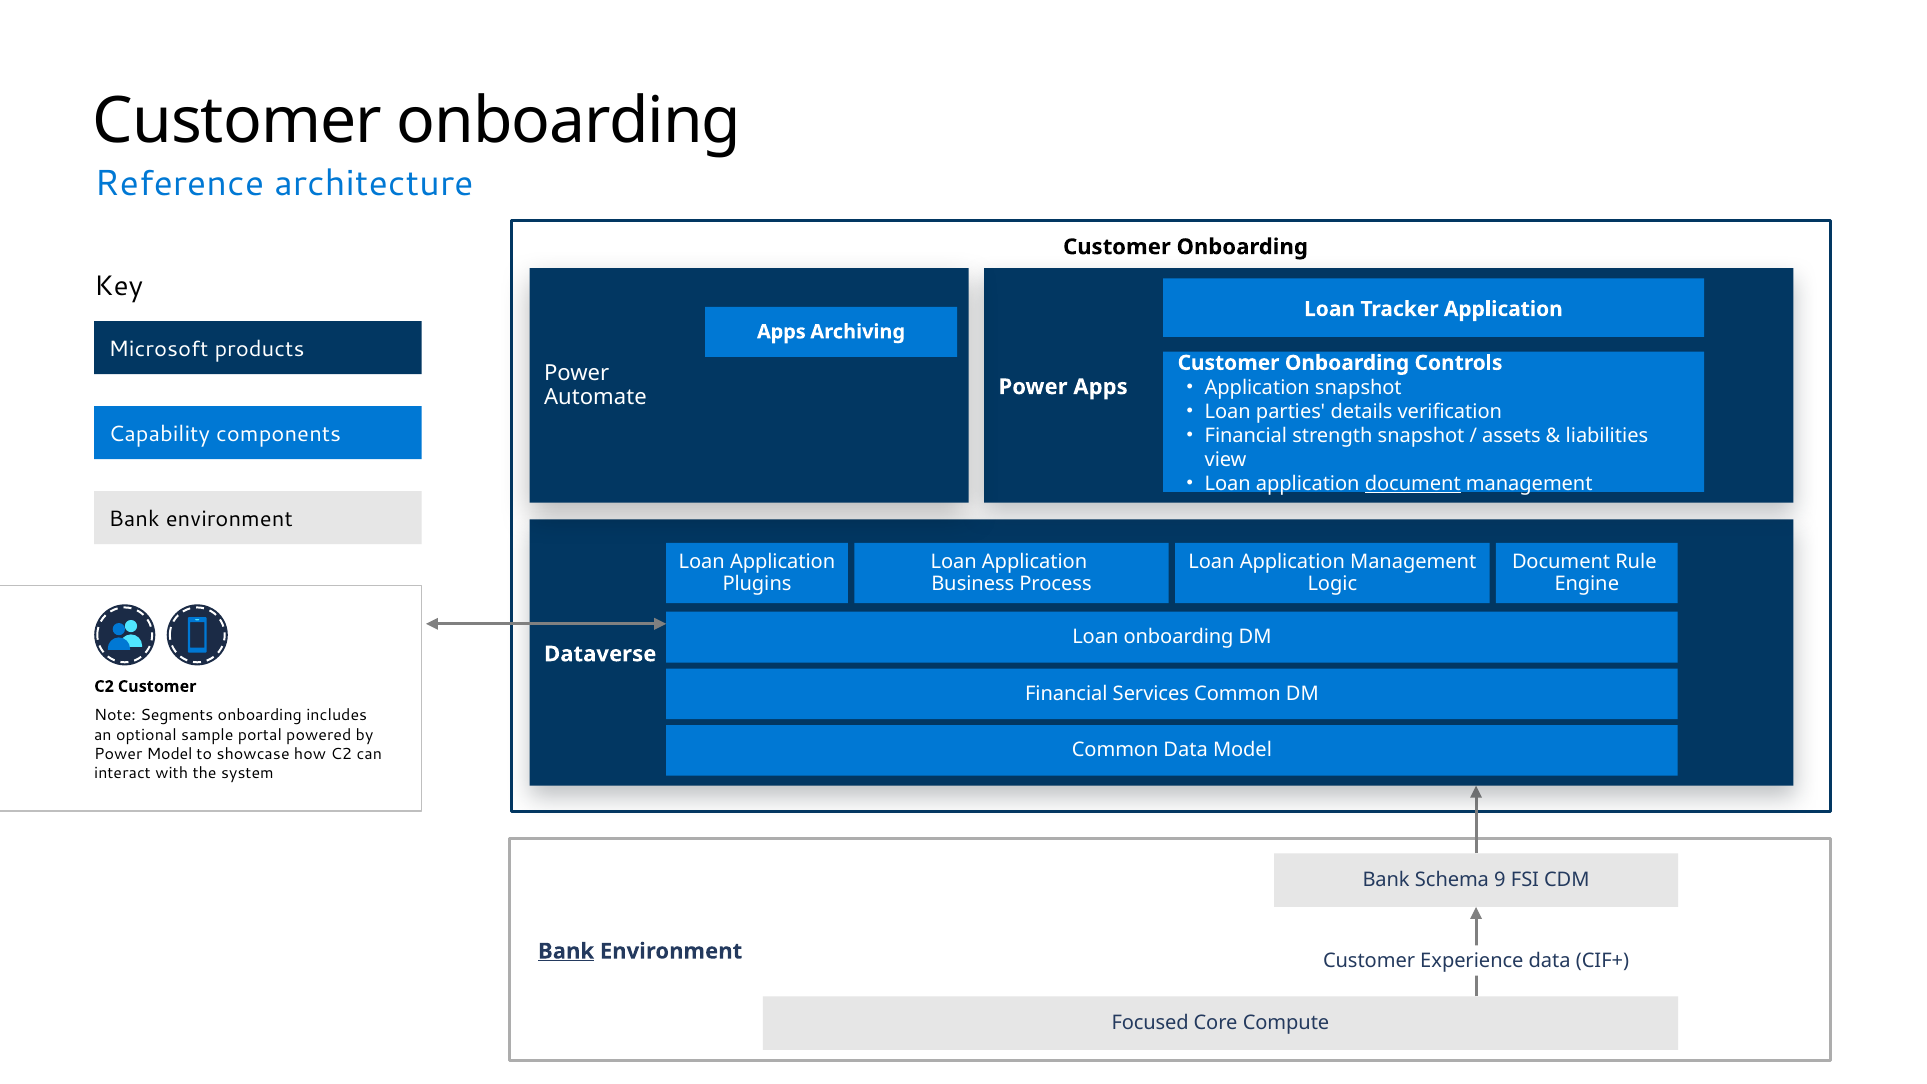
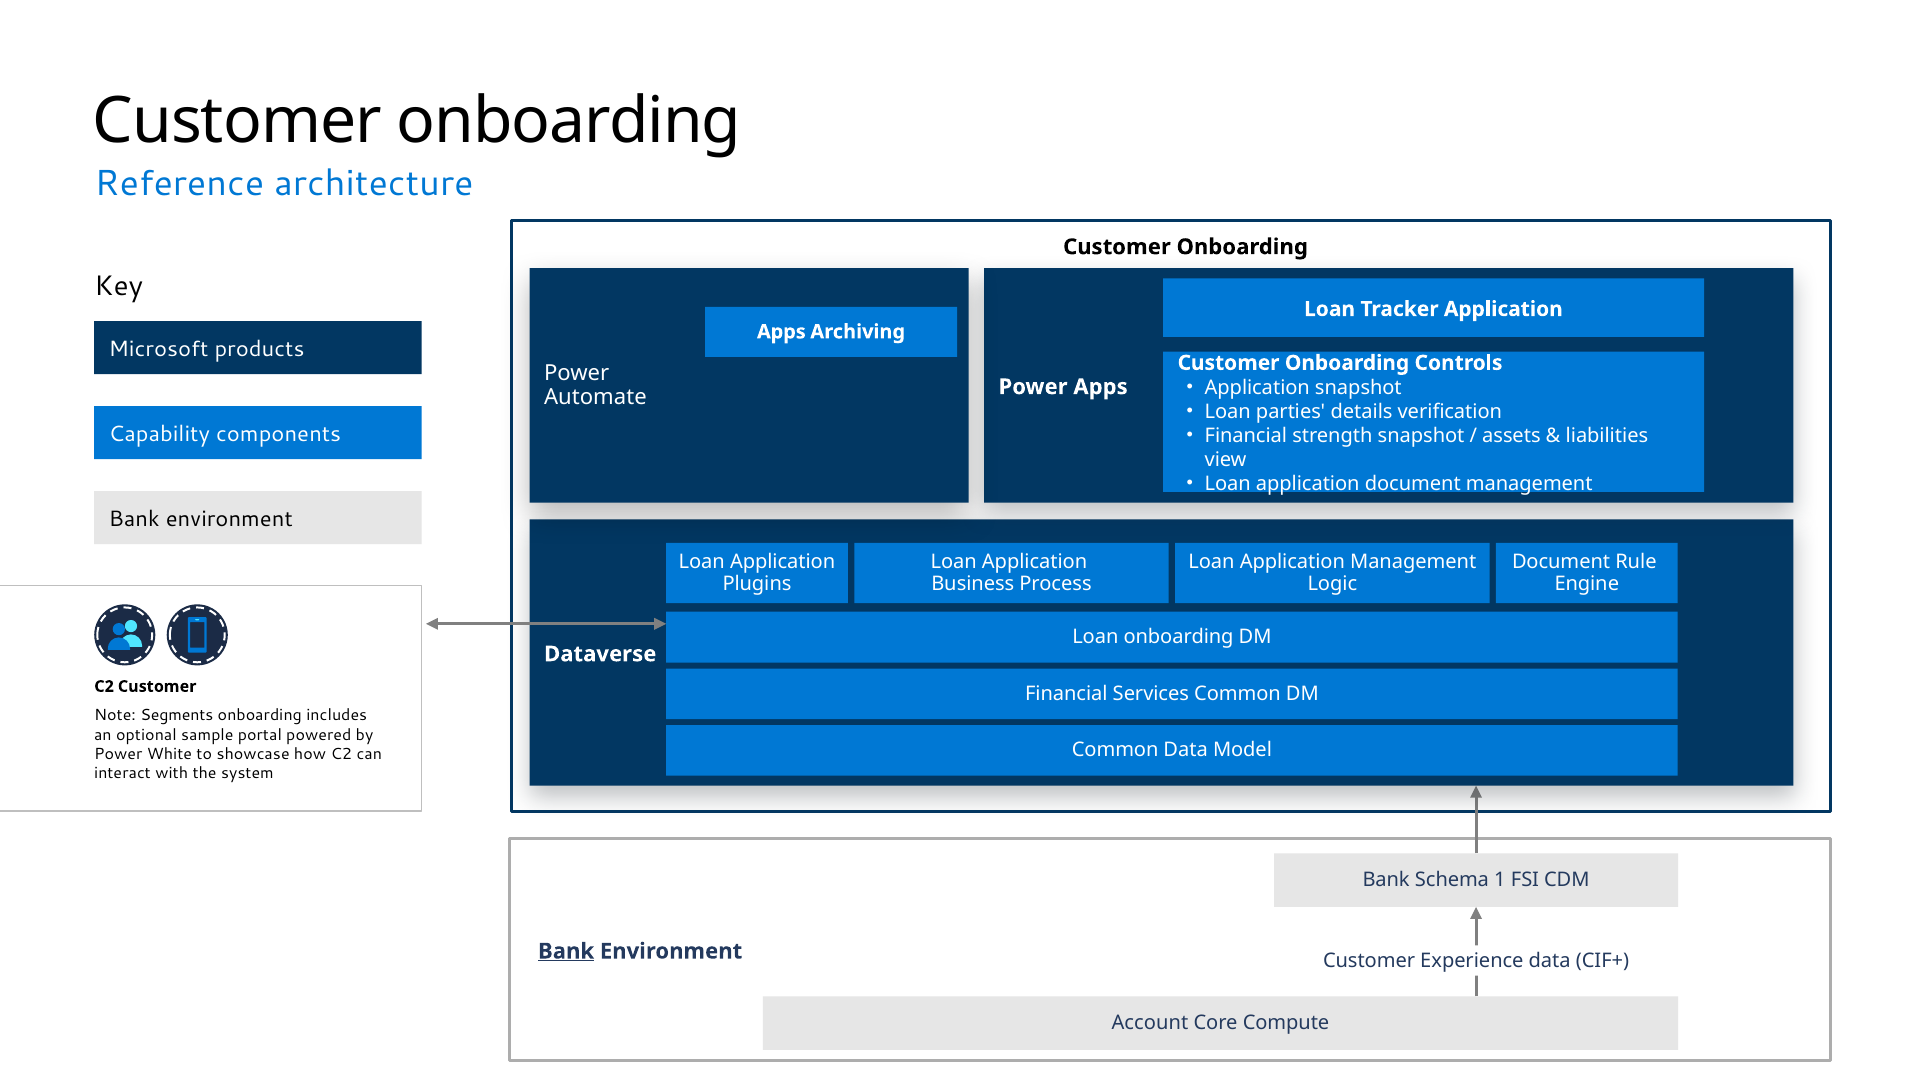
document at (1413, 484) underline: present -> none
Power Model: Model -> White
9: 9 -> 1
Focused: Focused -> Account
